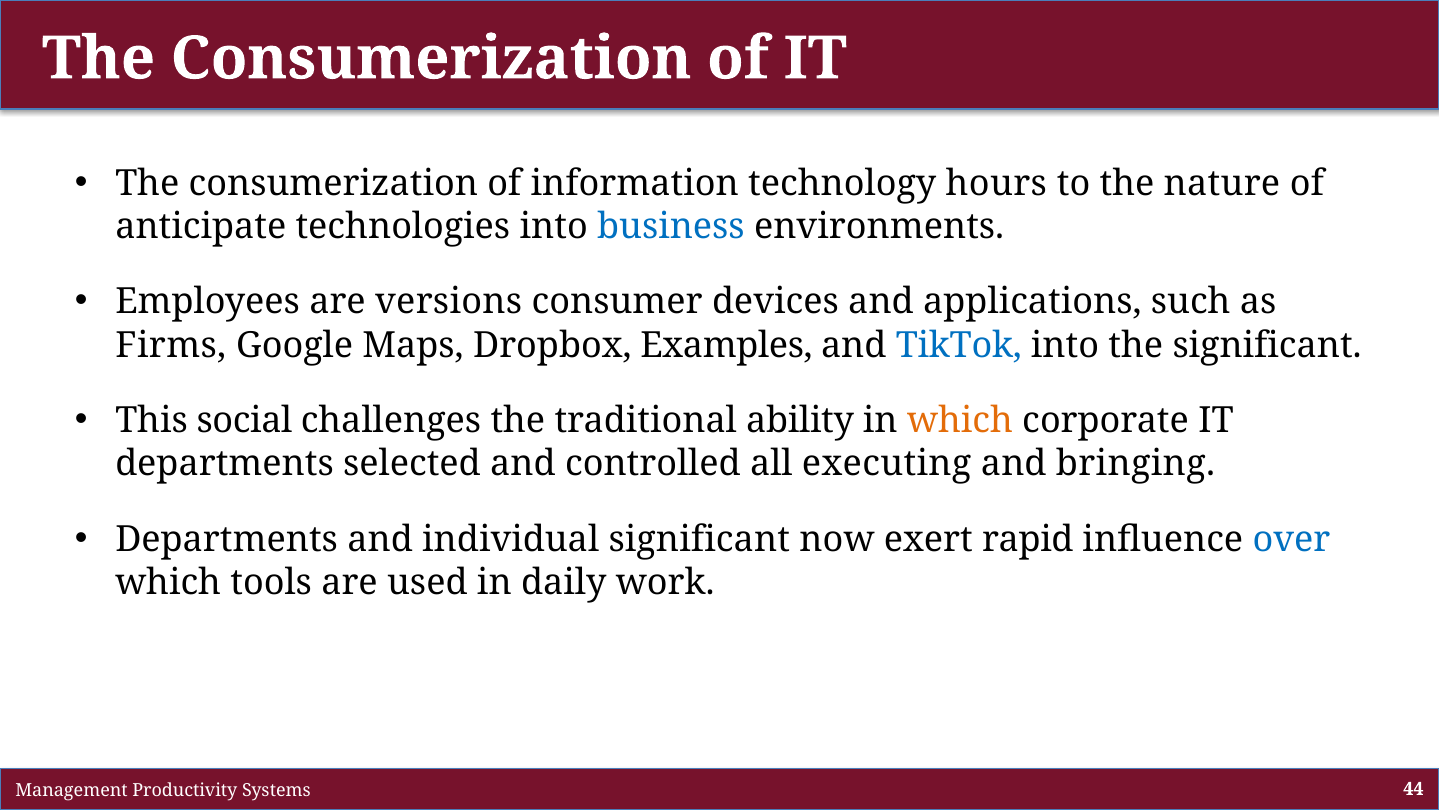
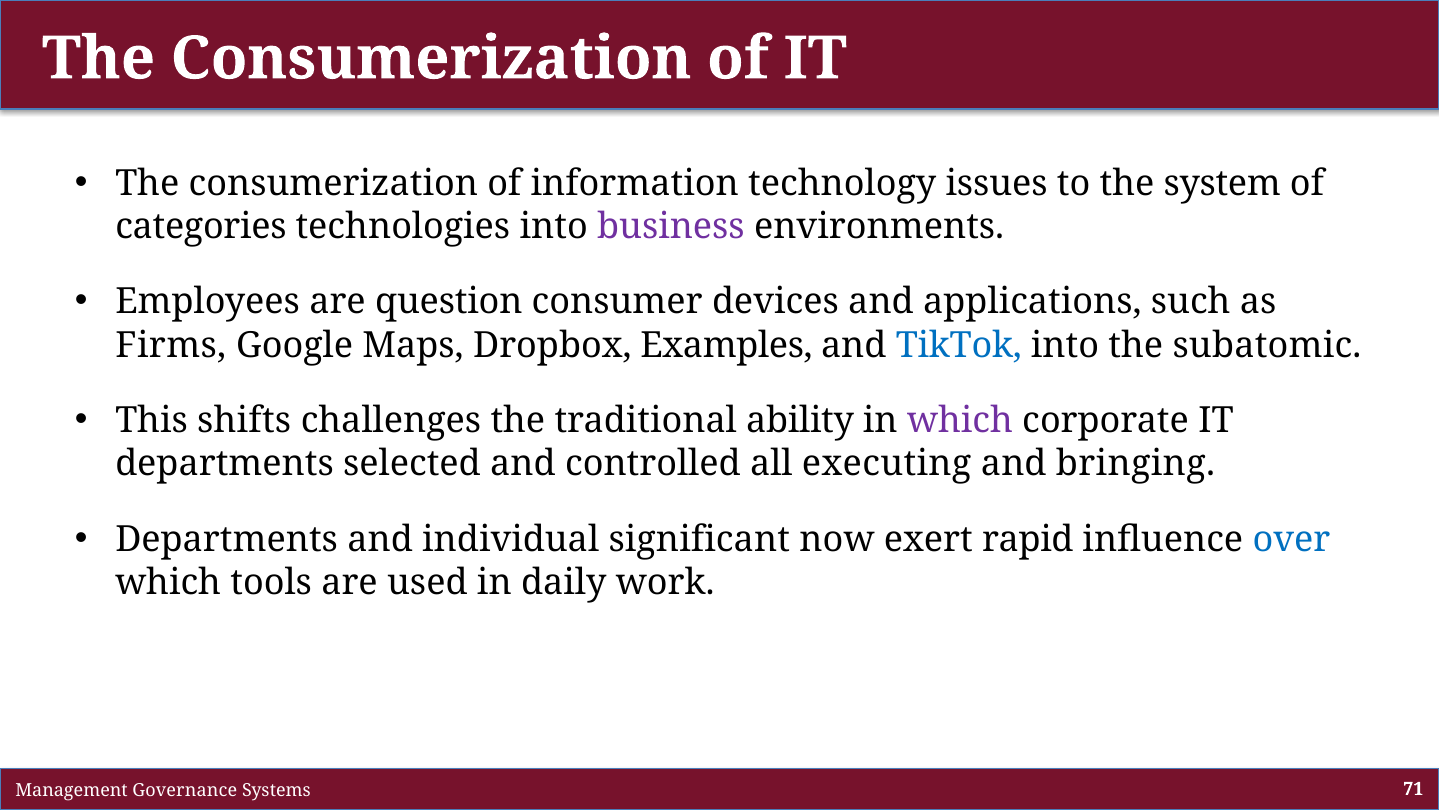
hours: hours -> issues
nature: nature -> system
anticipate: anticipate -> categories
business colour: blue -> purple
versions: versions -> question
the significant: significant -> subatomic
social: social -> shifts
which at (960, 421) colour: orange -> purple
Productivity: Productivity -> Governance
44: 44 -> 71
